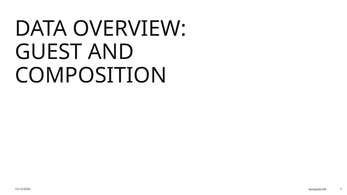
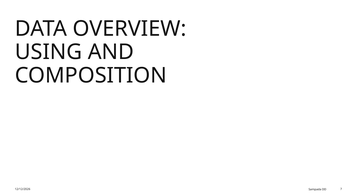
GUEST: GUEST -> USING
